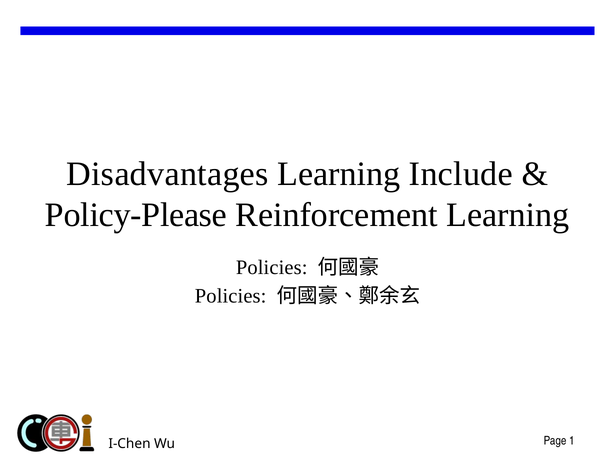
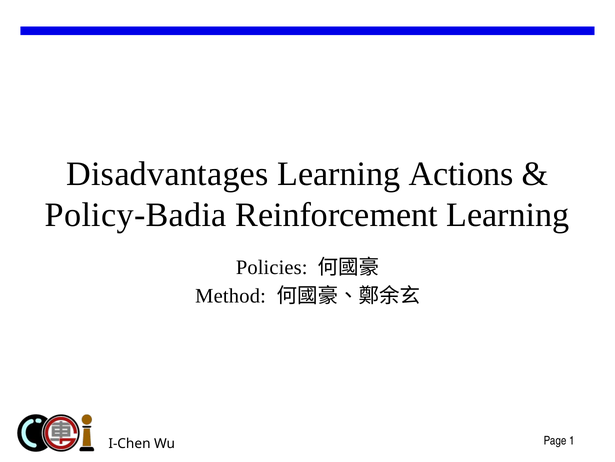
Include: Include -> Actions
Policy-Please: Policy-Please -> Policy-Badia
Policies at (231, 296): Policies -> Method
